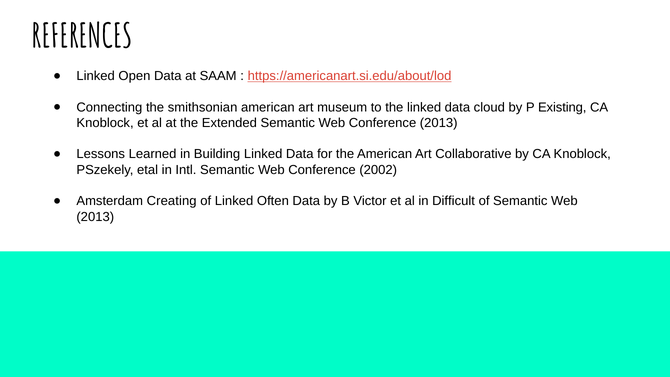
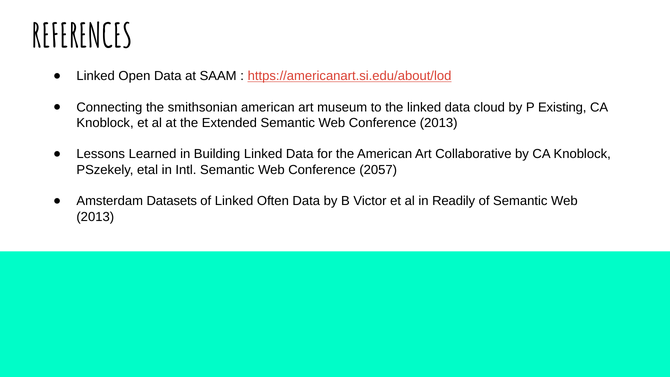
2002: 2002 -> 2057
Creating: Creating -> Datasets
Difficult: Difficult -> Readily
